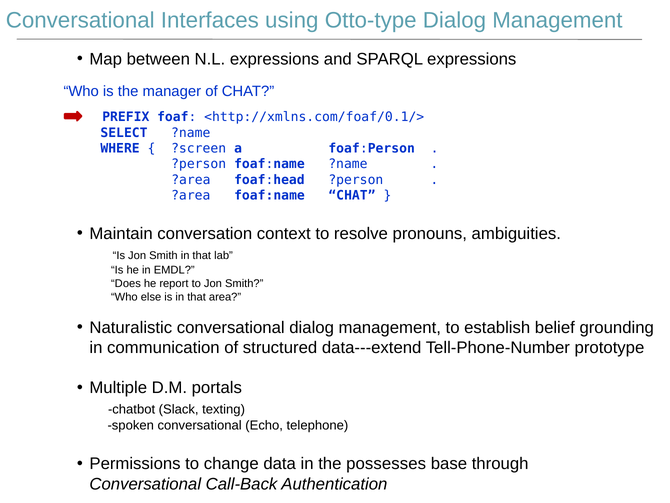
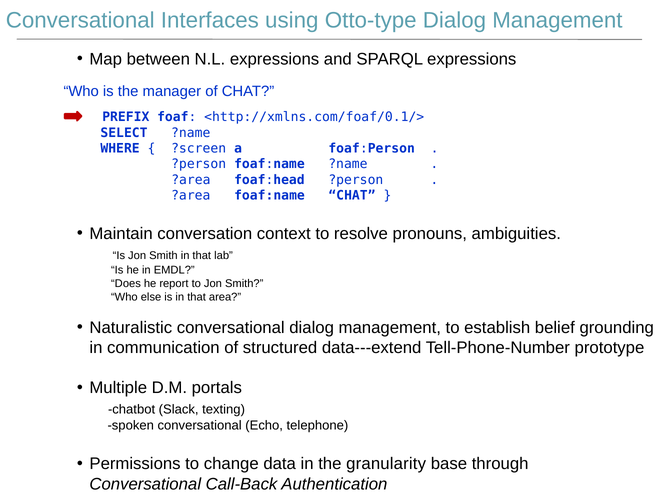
possesses: possesses -> granularity
